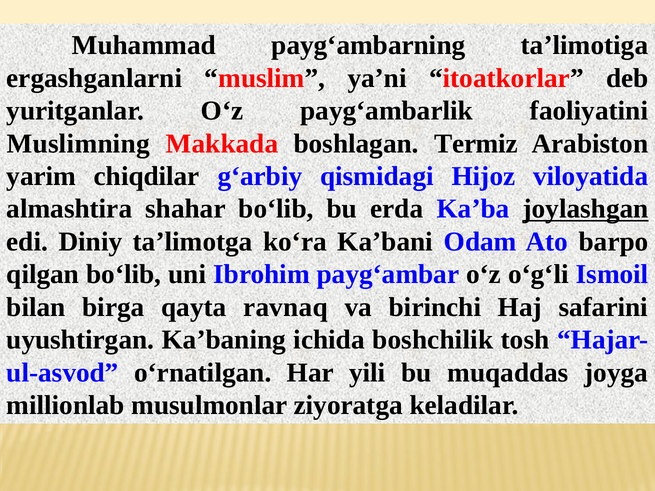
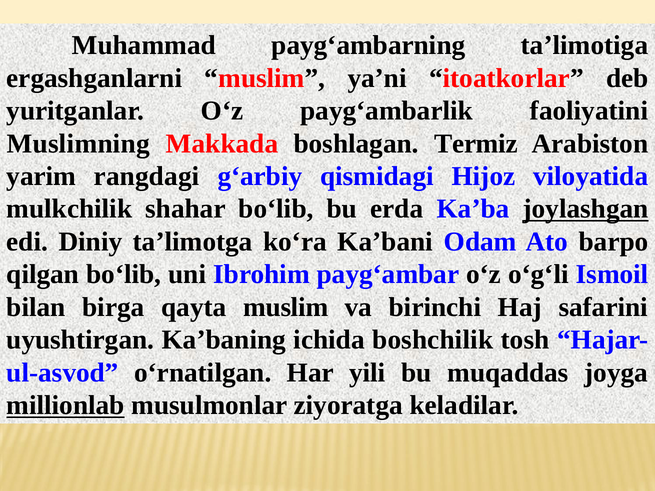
chiqdilar: chiqdilar -> rangdagi
almashtira: almashtira -> mulkchilik
qayta ravnaq: ravnaq -> muslim
millionlab underline: none -> present
